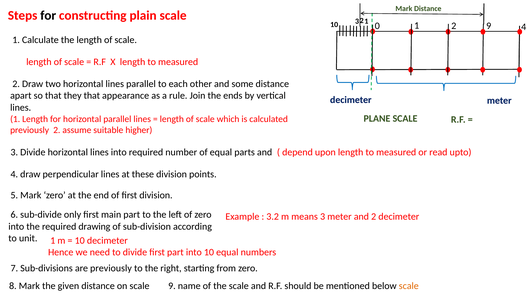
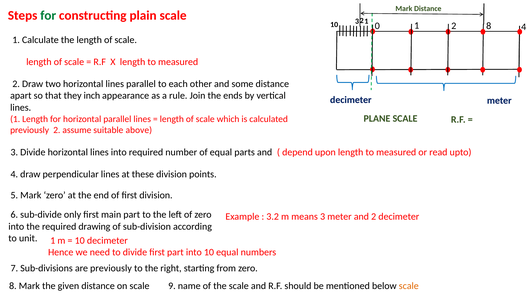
for at (48, 15) colour: black -> green
2 9: 9 -> 8
they that: that -> inch
higher: higher -> above
